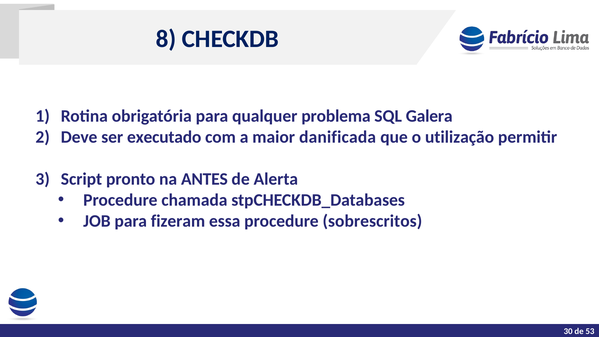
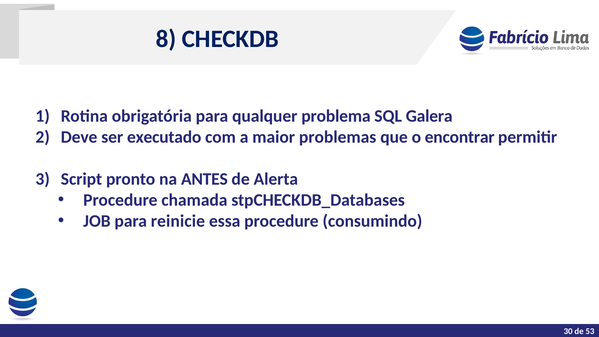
danificada: danificada -> problemas
utilização: utilização -> encontrar
fizeram: fizeram -> reinicie
sobrescritos: sobrescritos -> consumindo
